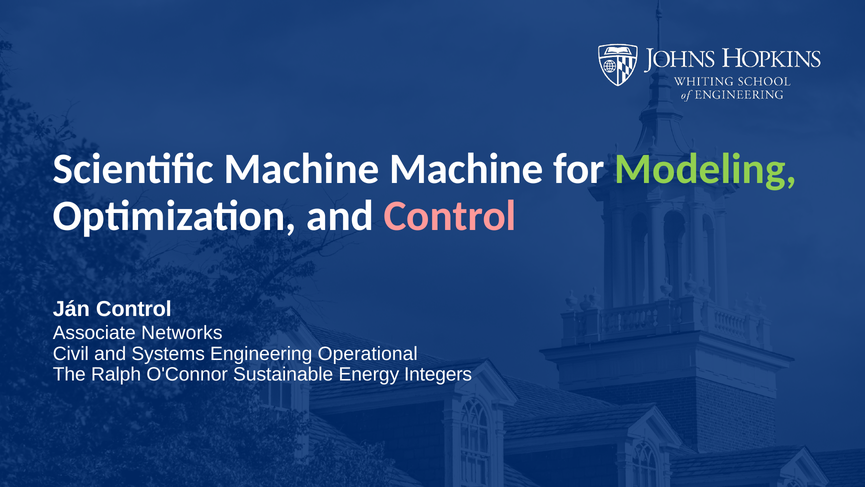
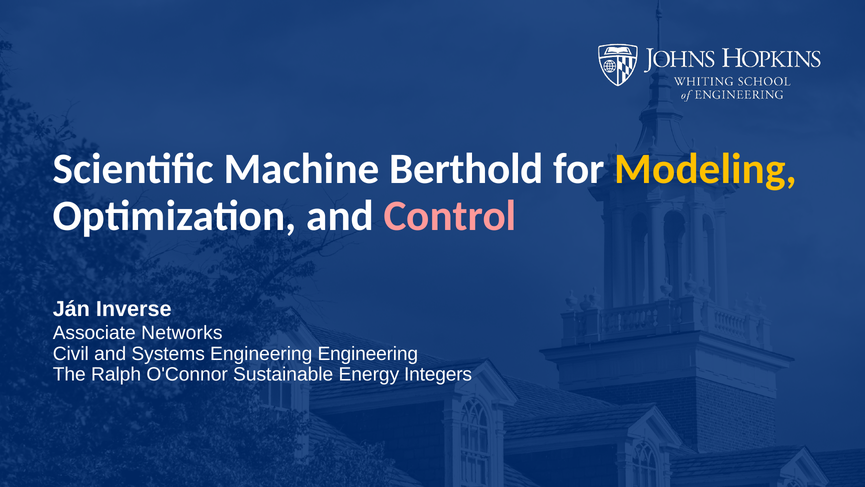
Machine Machine: Machine -> Berthold
Modeling colour: light green -> yellow
Ján Control: Control -> Inverse
Engineering Operational: Operational -> Engineering
